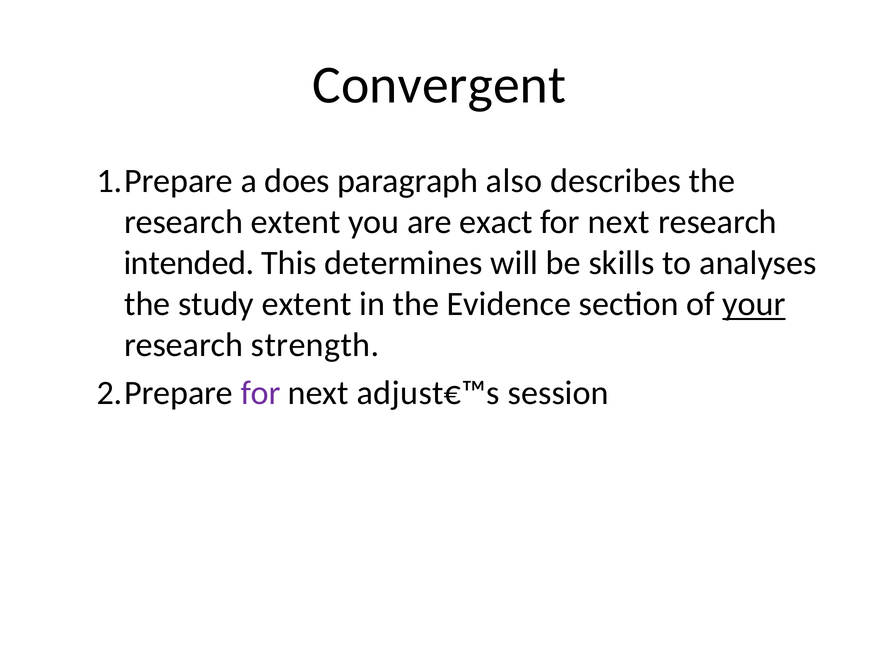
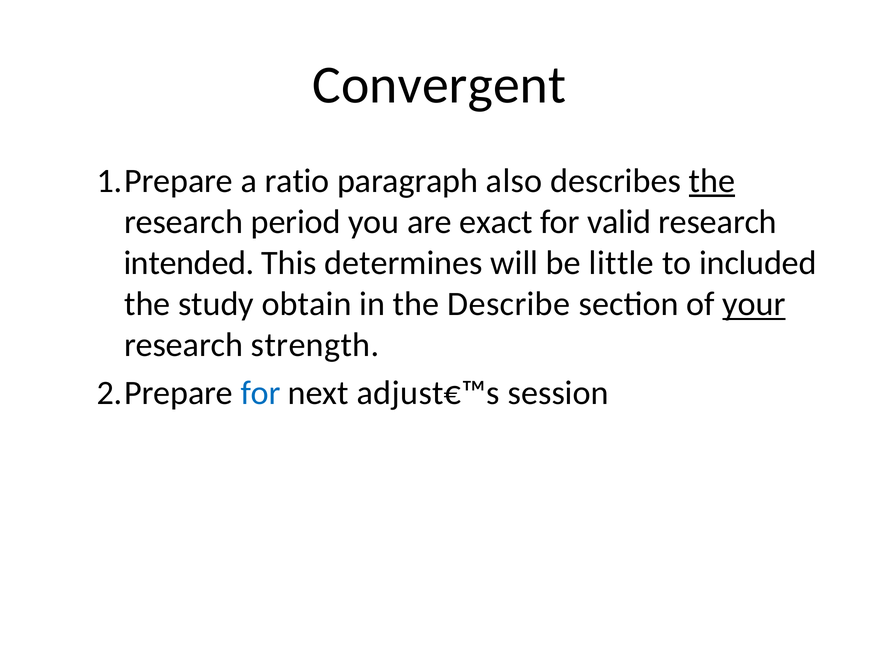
does: does -> ratio
the at (712, 181) underline: none -> present
research extent: extent -> period
next at (619, 222): next -> valid
skills: skills -> little
analyses: analyses -> included
study extent: extent -> obtain
Evidence: Evidence -> Describe
for at (260, 393) colour: purple -> blue
